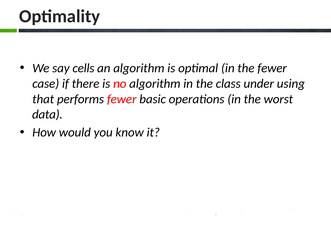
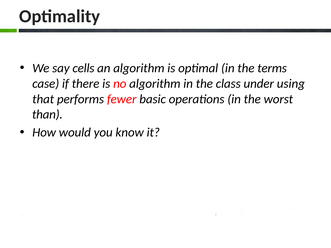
the fewer: fewer -> terms
data: data -> than
